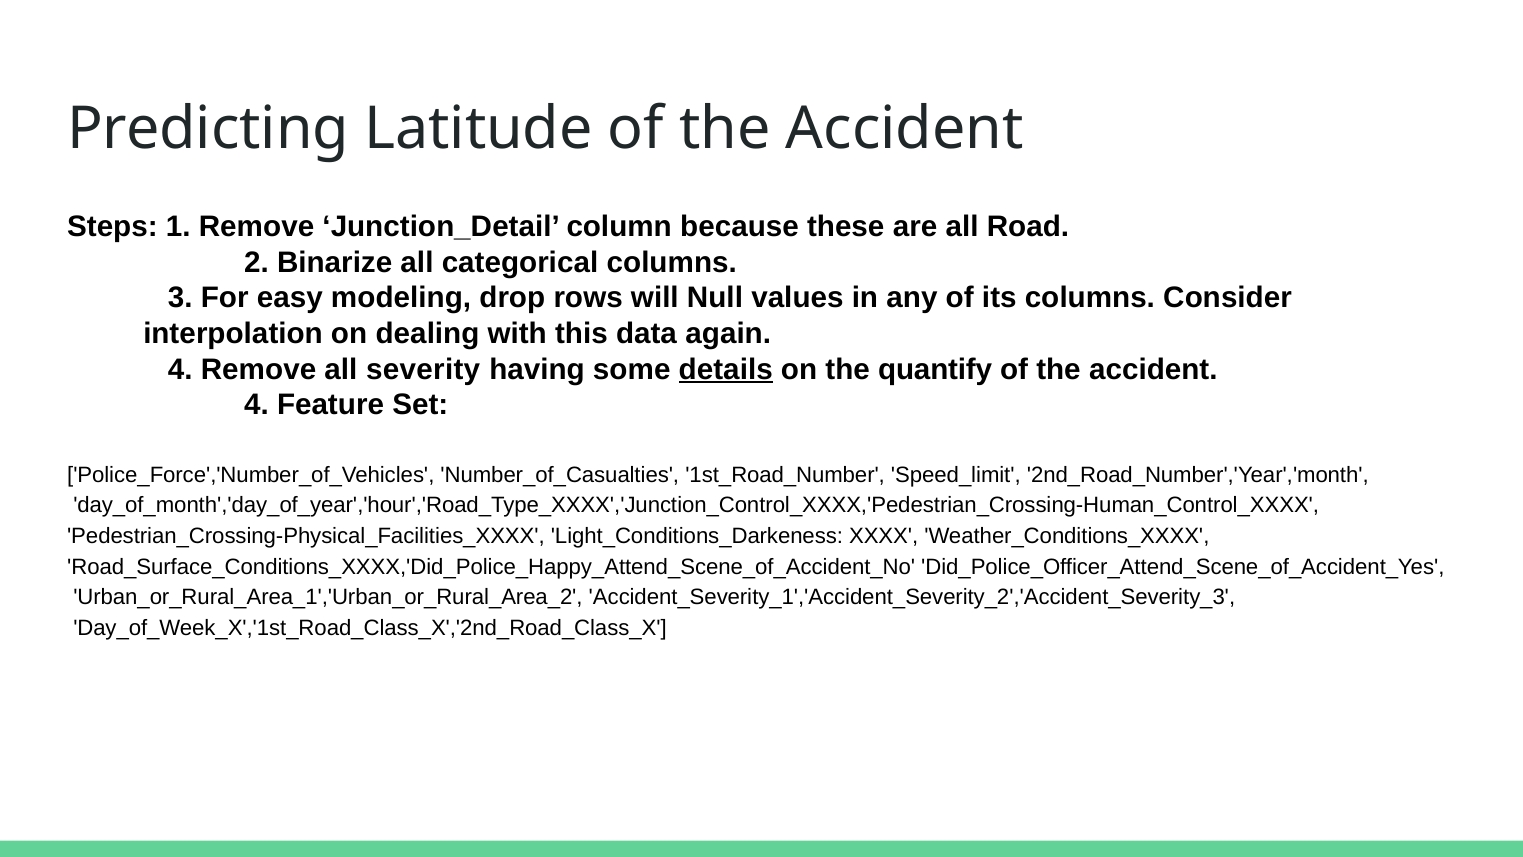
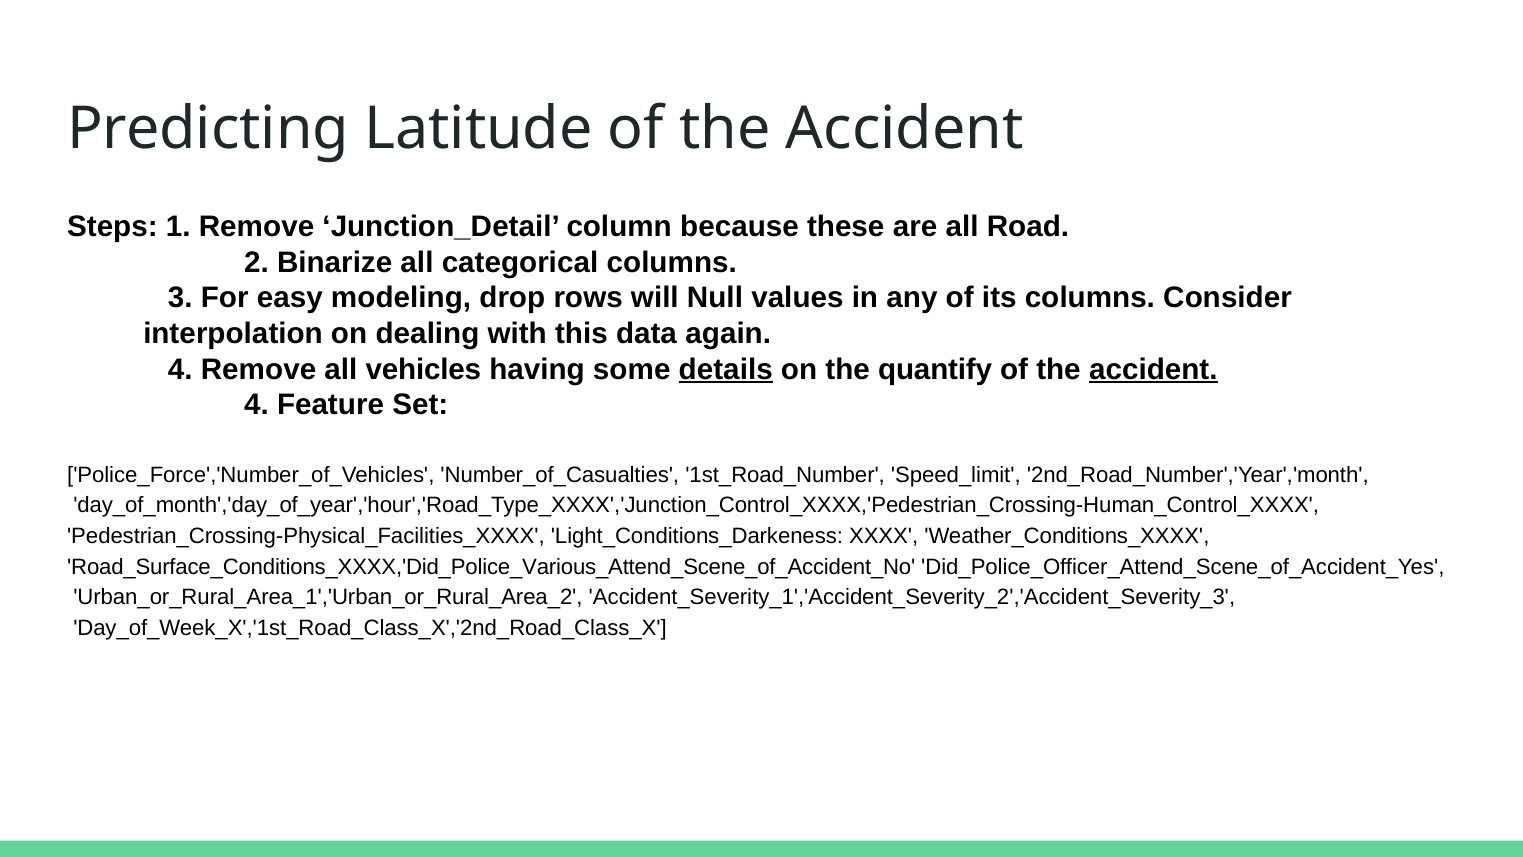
severity: severity -> vehicles
accident at (1153, 369) underline: none -> present
Road_Surface_Conditions_XXXX,'Did_Police_Happy_Attend_Scene_of_Accident_No: Road_Surface_Conditions_XXXX,'Did_Police_Happy_Attend_Scene_of_Accident_No -> Road_Surface_Conditions_XXXX,'Did_Police_Various_Attend_Scene_of_Accident_No
